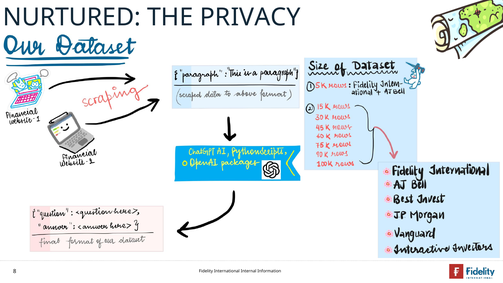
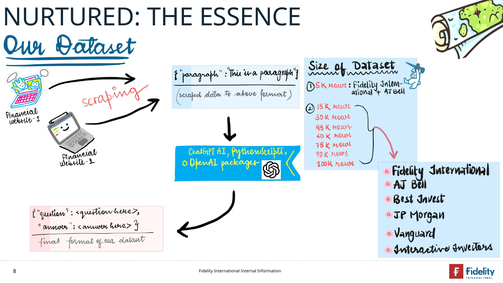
PRIVACY: PRIVACY -> ESSENCE
